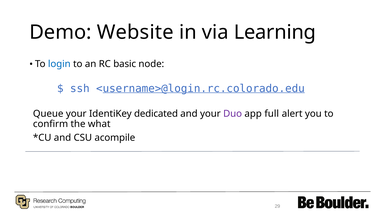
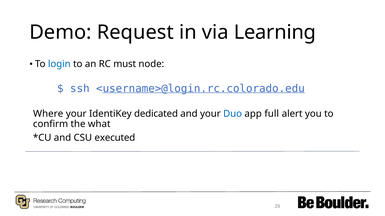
Website: Website -> Request
basic: basic -> must
Queue: Queue -> Where
Duo colour: purple -> blue
acompile: acompile -> executed
